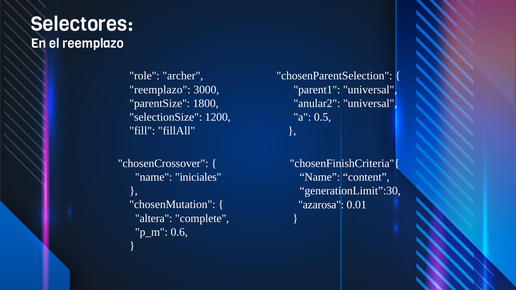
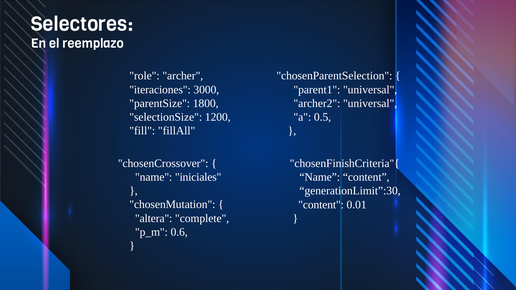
reemplazo at (160, 90): reemplazo -> iteraciones
anular2: anular2 -> archer2
azarosa at (321, 205): azarosa -> content
